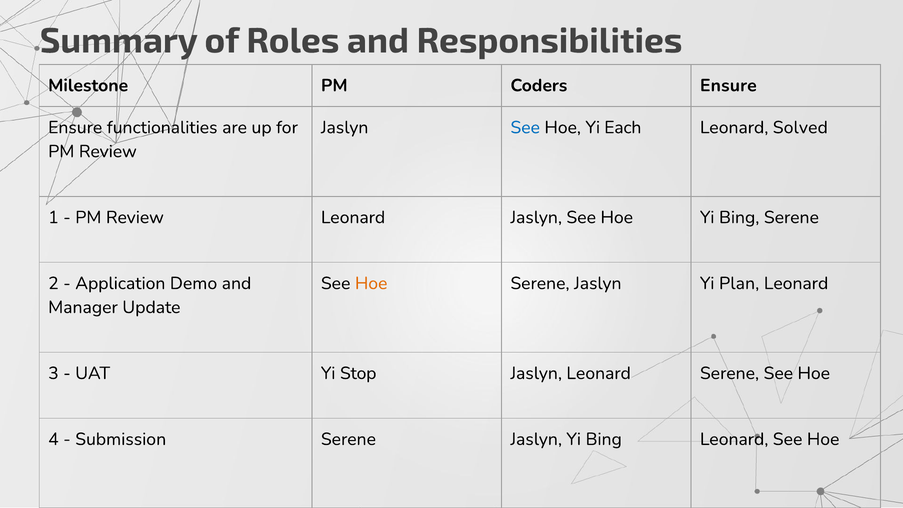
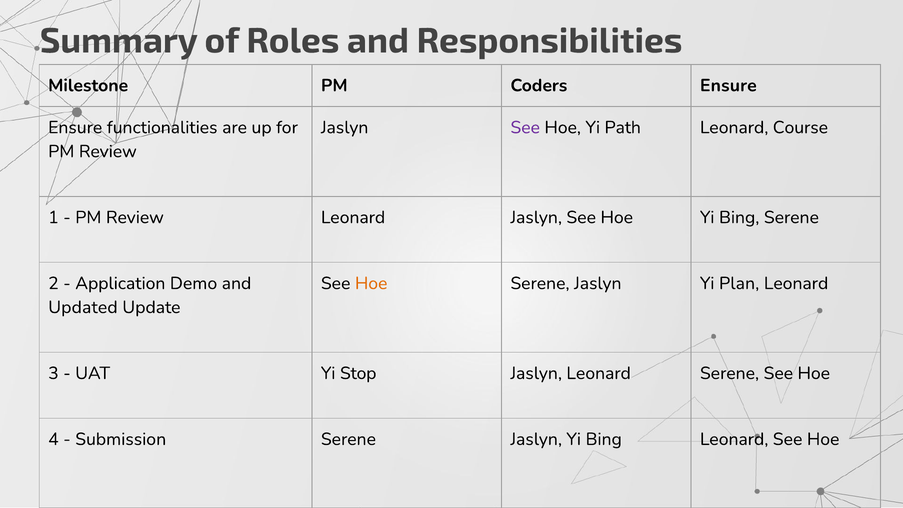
See at (525, 127) colour: blue -> purple
Each: Each -> Path
Solved: Solved -> Course
Manager: Manager -> Updated
